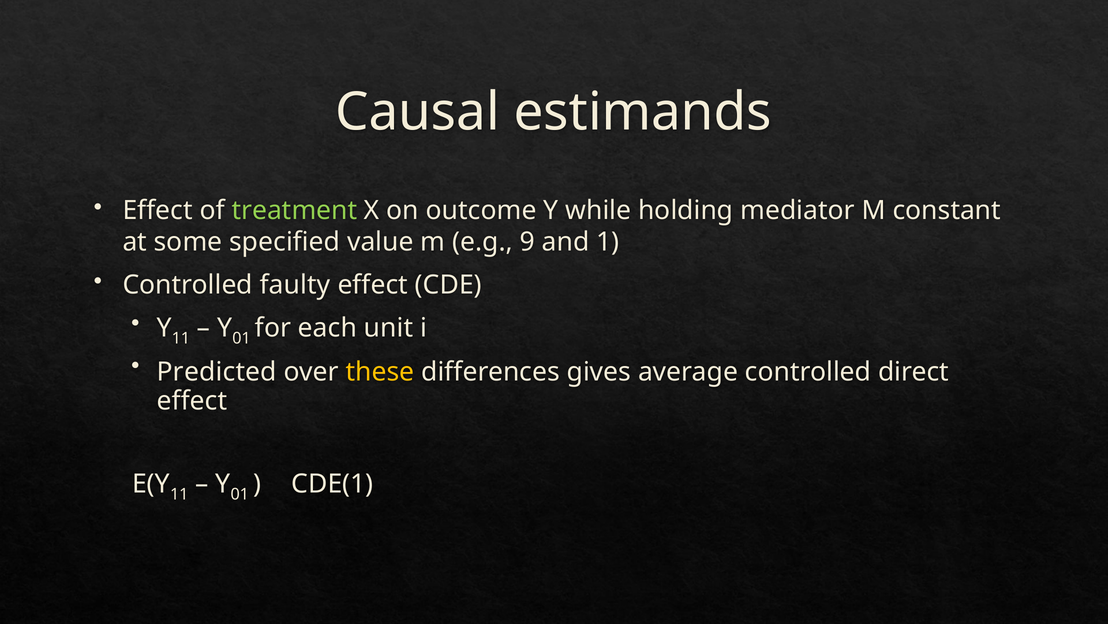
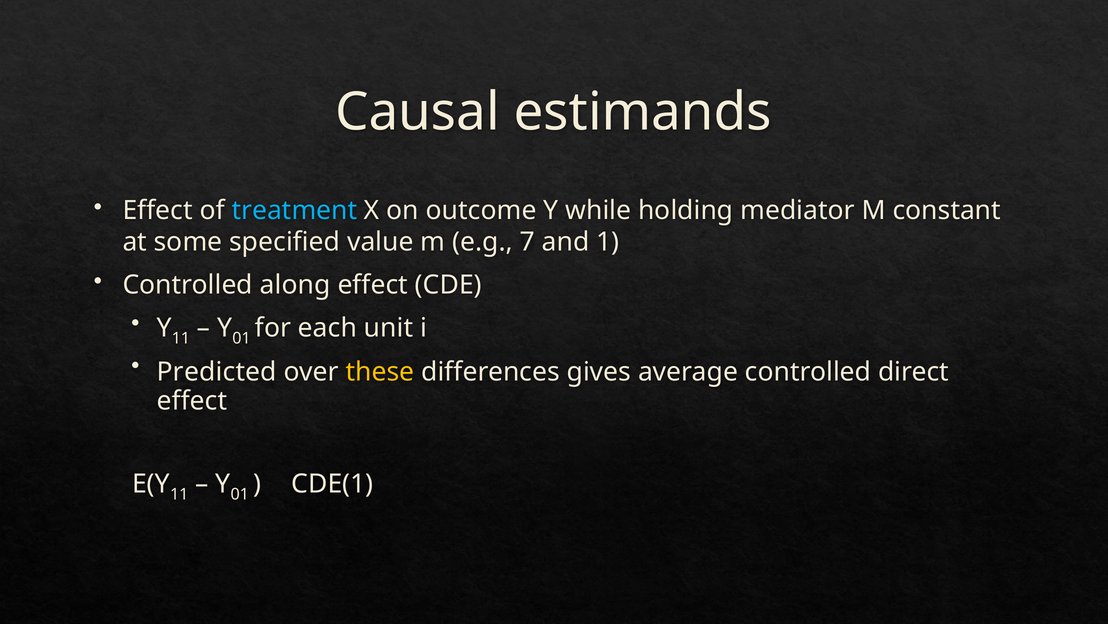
treatment colour: light green -> light blue
9: 9 -> 7
faulty: faulty -> along
